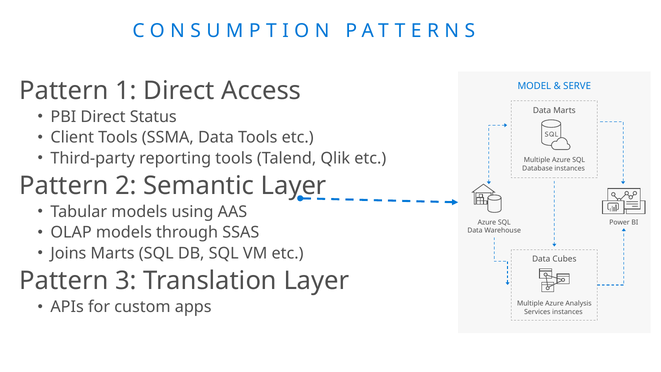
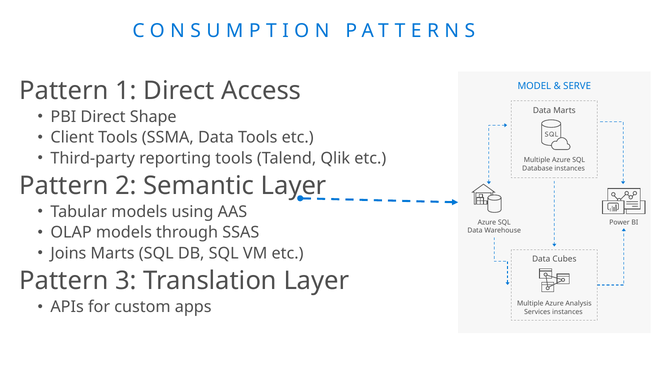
Status: Status -> Shape
